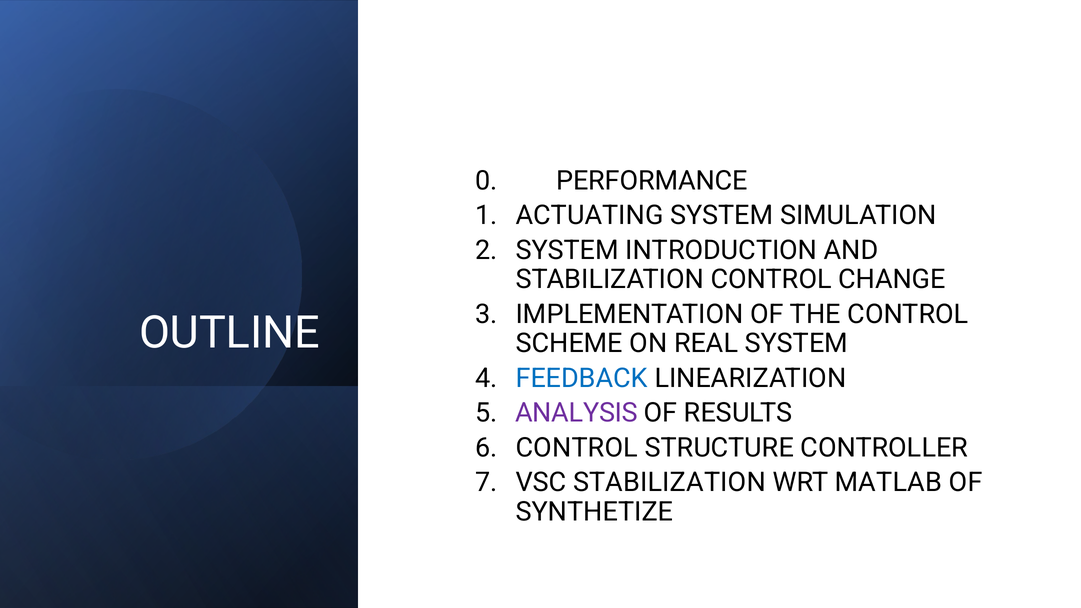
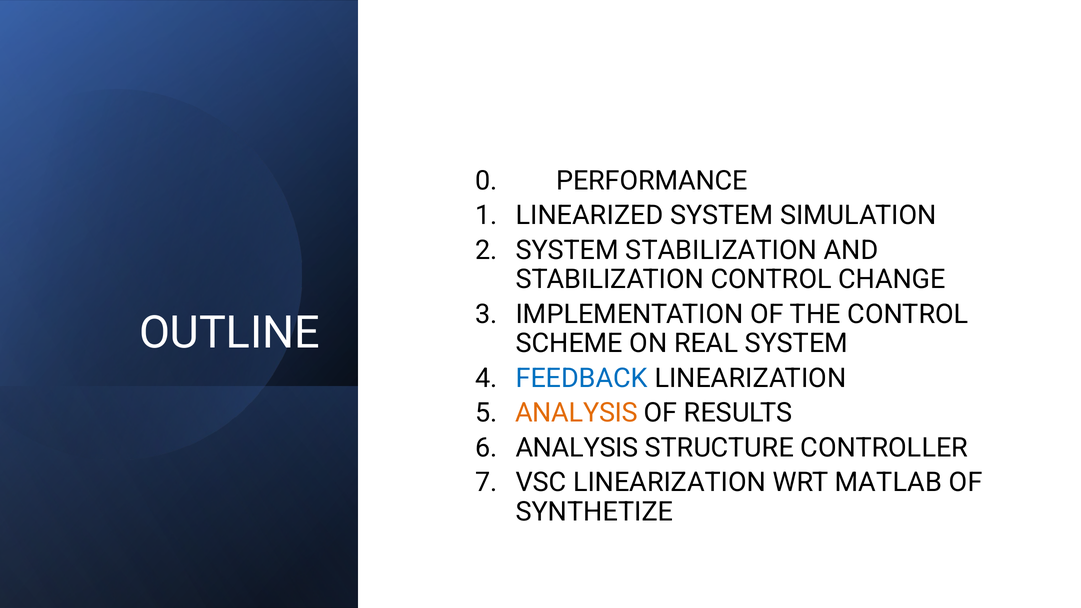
ACTUATING: ACTUATING -> LINEARIZED
SYSTEM INTRODUCTION: INTRODUCTION -> STABILIZATION
ANALYSIS at (577, 413) colour: purple -> orange
CONTROL at (577, 448): CONTROL -> ANALYSIS
VSC STABILIZATION: STABILIZATION -> LINEARIZATION
